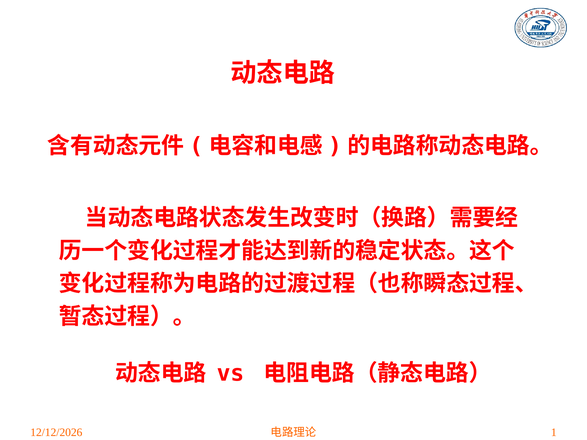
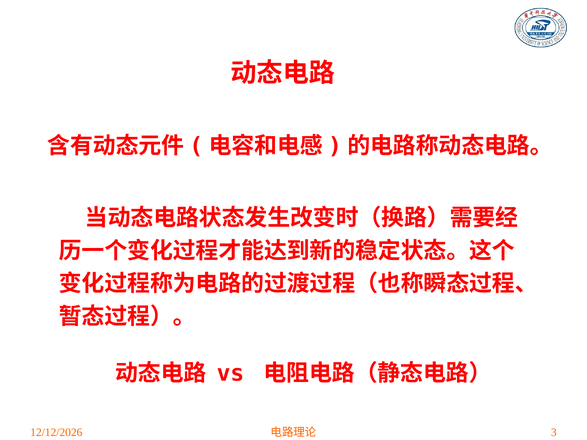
1 at (554, 432): 1 -> 3
